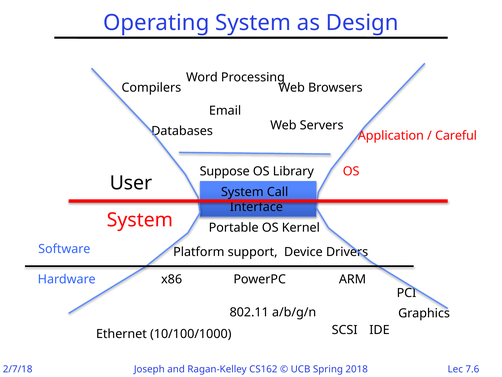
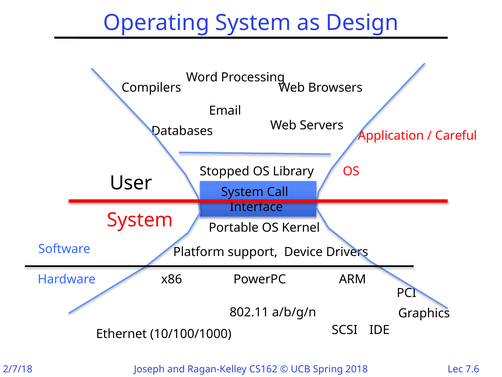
Suppose: Suppose -> Stopped
